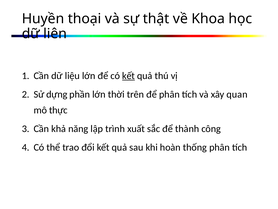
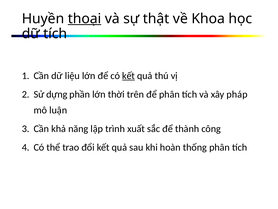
thoại underline: none -> present
dữ liên: liên -> tích
quan: quan -> pháp
thực: thực -> luận
